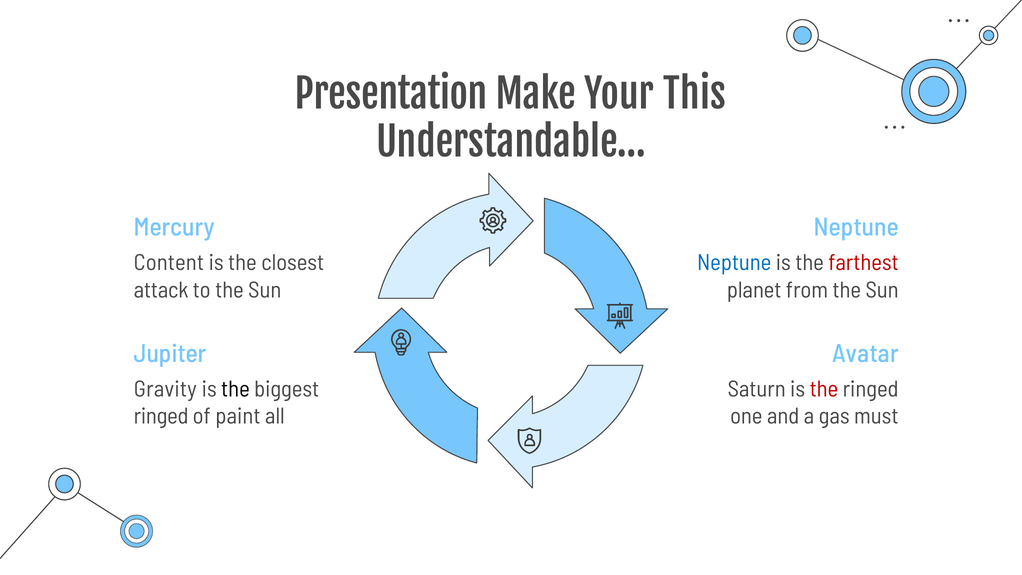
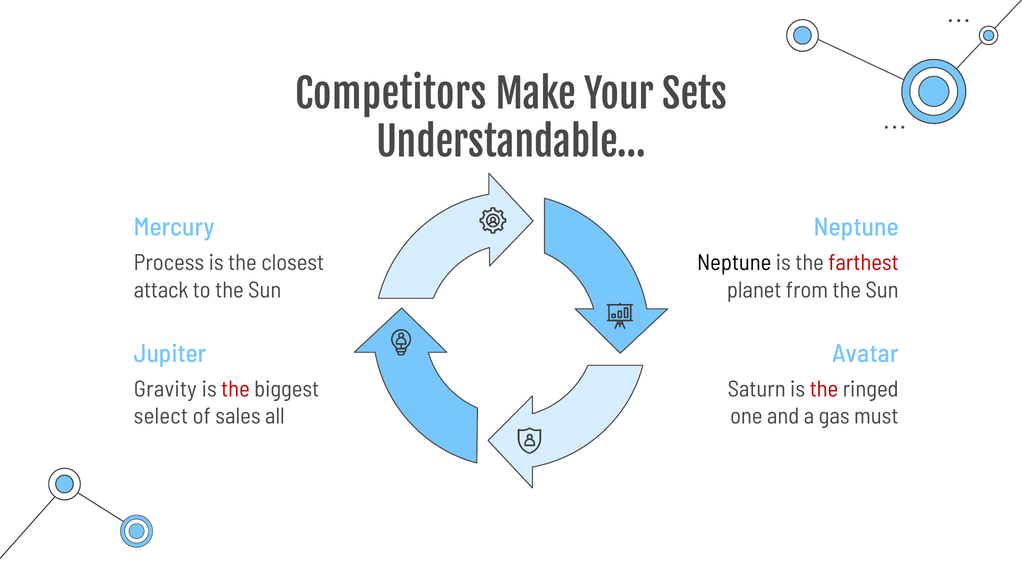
Presentation: Presentation -> Competitors
This: This -> Sets
Content: Content -> Process
Neptune at (734, 263) colour: blue -> black
the at (235, 389) colour: black -> red
ringed at (161, 416): ringed -> select
paint: paint -> sales
